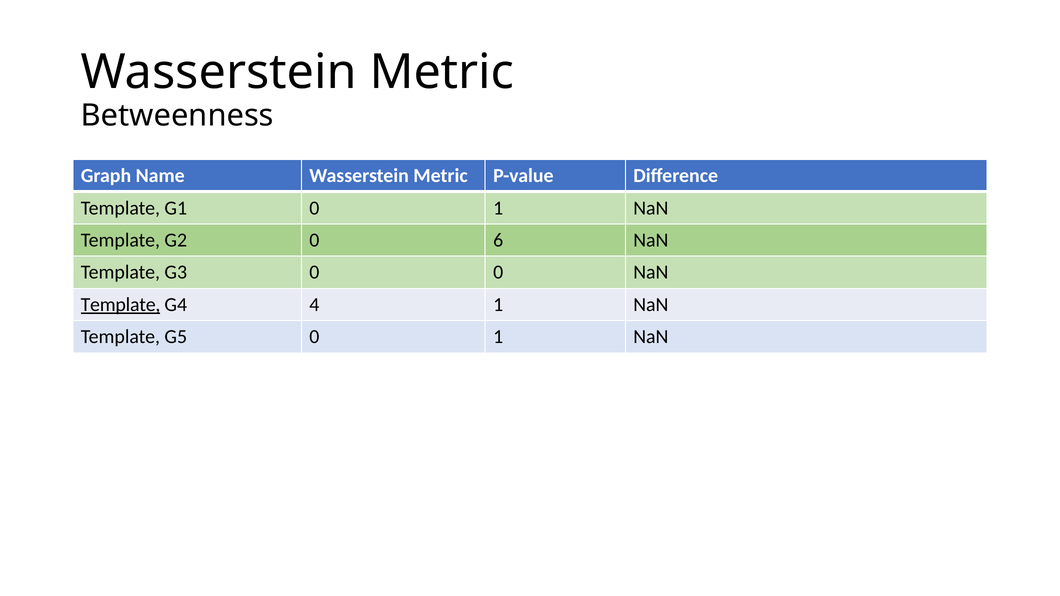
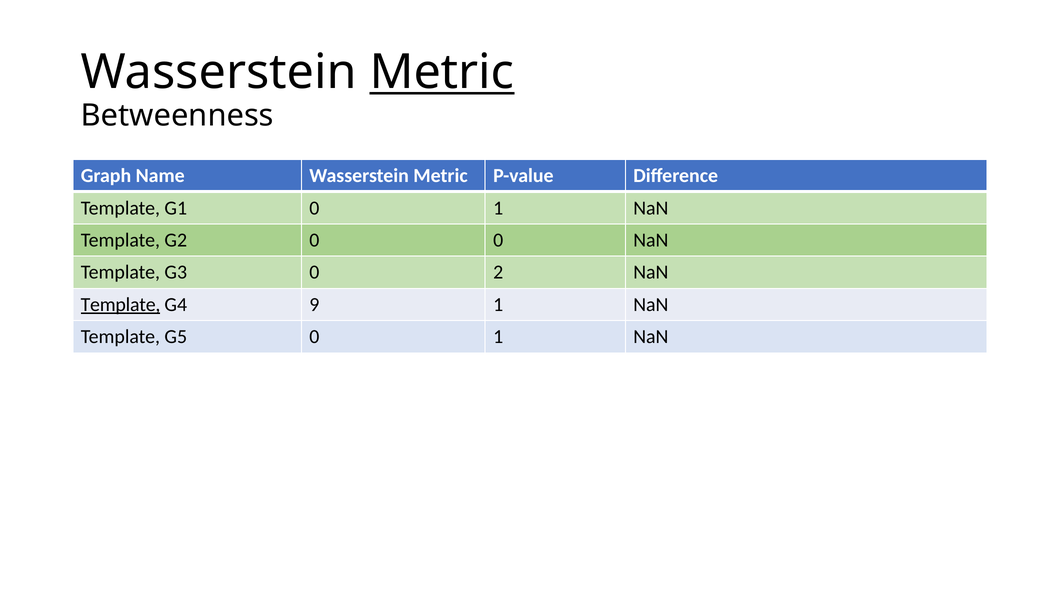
Metric at (442, 72) underline: none -> present
0 6: 6 -> 0
0 0: 0 -> 2
4: 4 -> 9
